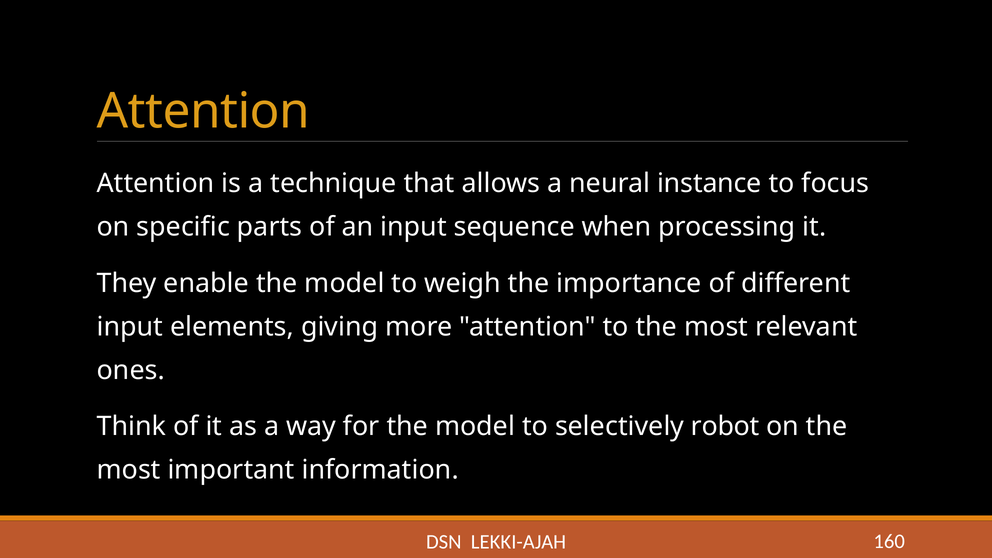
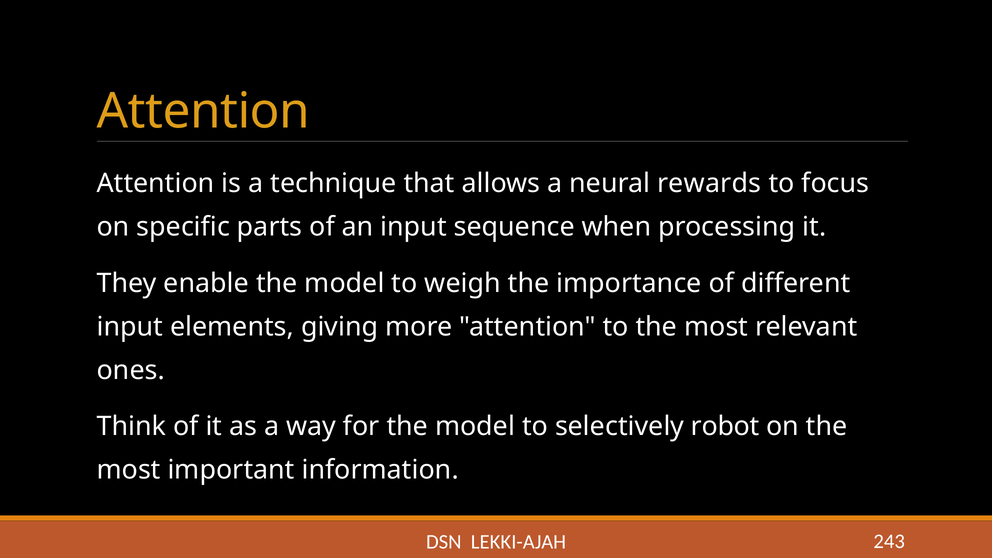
instance: instance -> rewards
160: 160 -> 243
